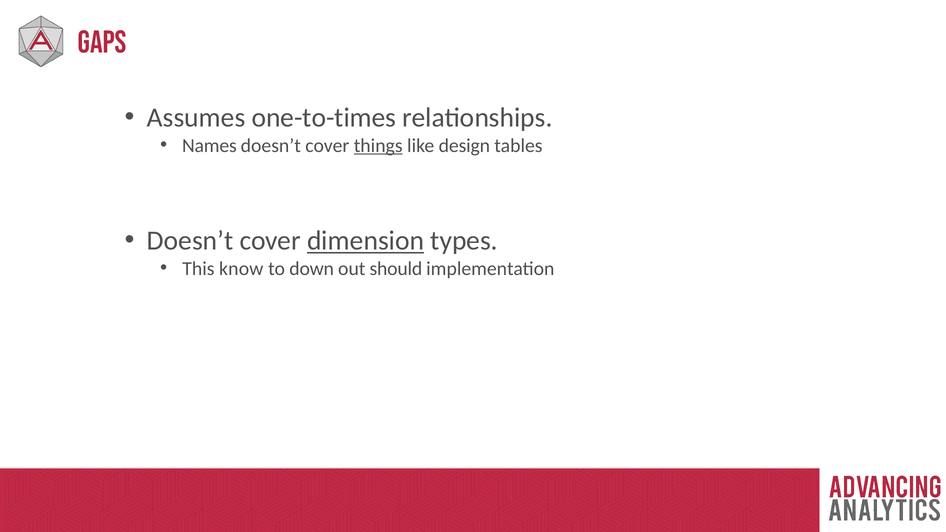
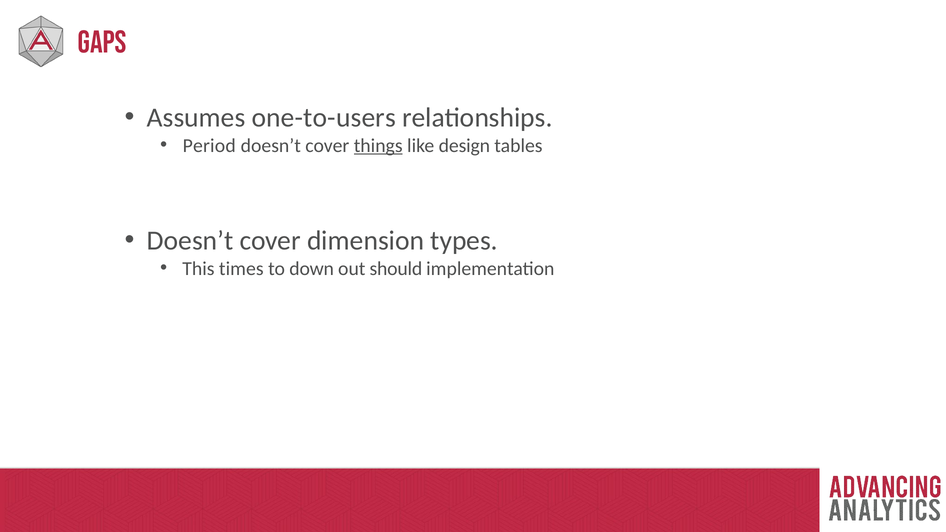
one-to-times: one-to-times -> one-to-users
Names: Names -> Period
dimension underline: present -> none
know: know -> times
